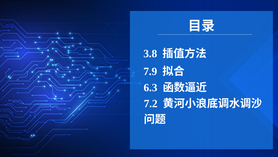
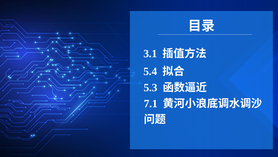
3.8: 3.8 -> 3.1
7.9: 7.9 -> 5.4
6.3: 6.3 -> 5.3
7.2: 7.2 -> 7.1
